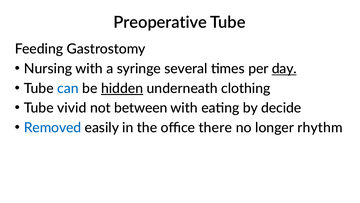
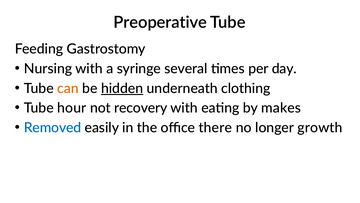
day underline: present -> none
can colour: blue -> orange
vivid: vivid -> hour
between: between -> recovery
decide: decide -> makes
rhythm: rhythm -> growth
